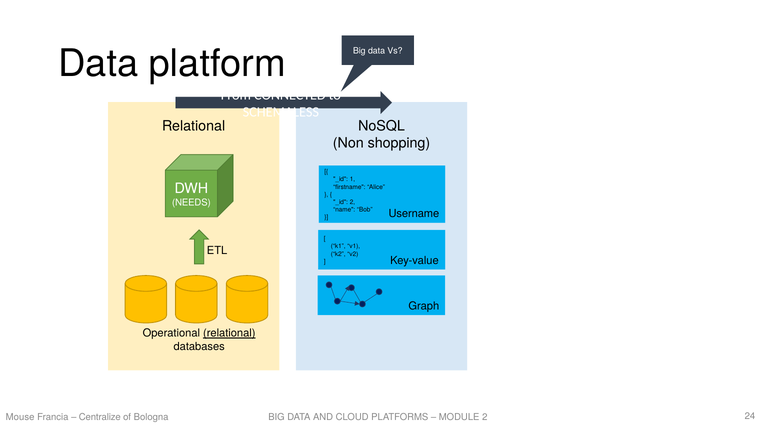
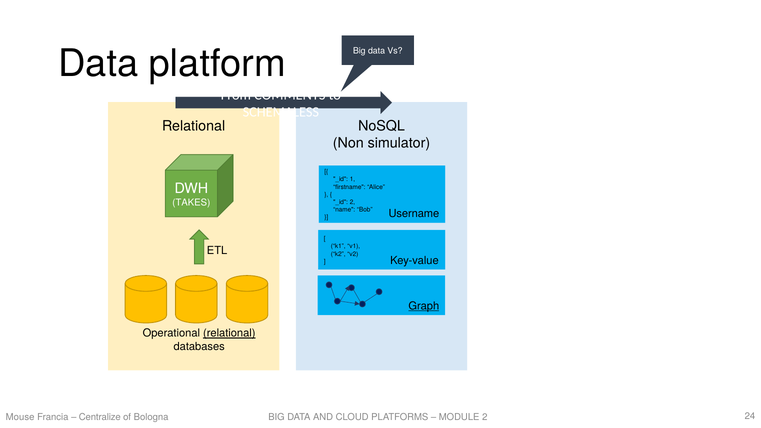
CONNECTED: CONNECTED -> COMMENTS
shopping: shopping -> simulator
NEEDS: NEEDS -> TAKES
Graph underline: none -> present
